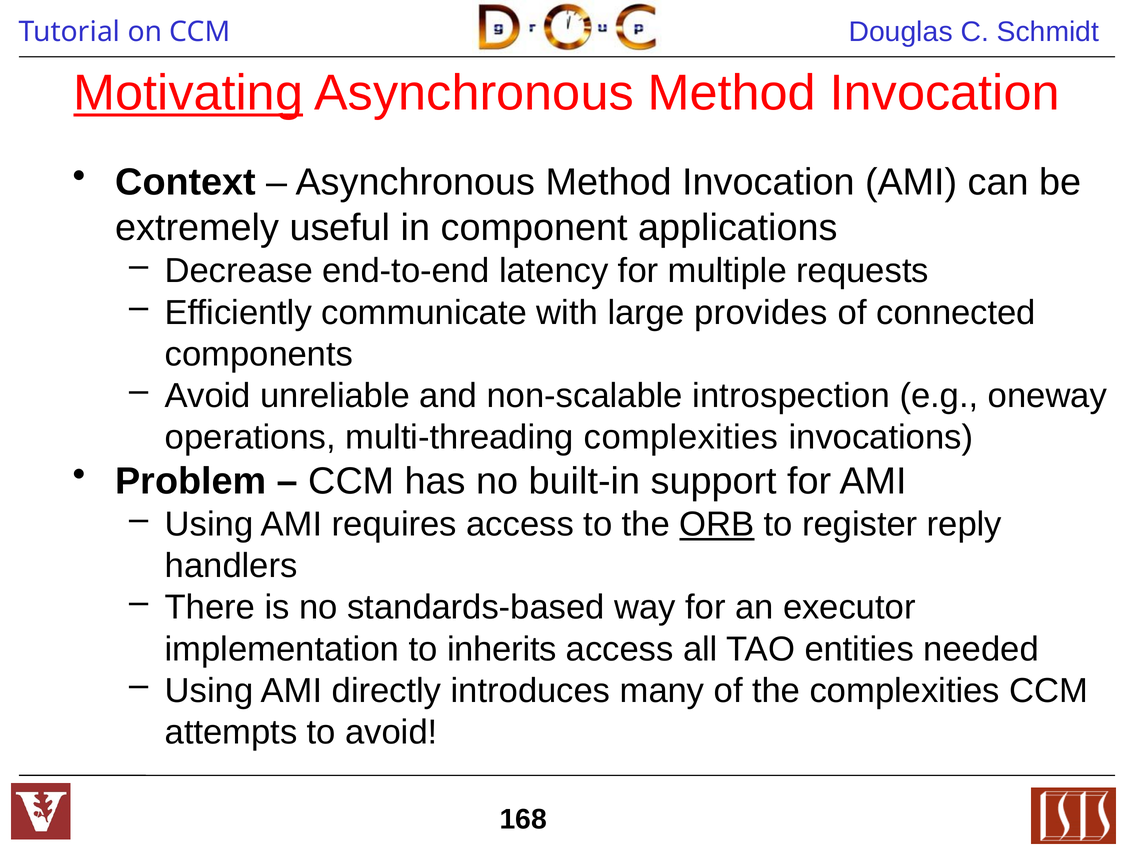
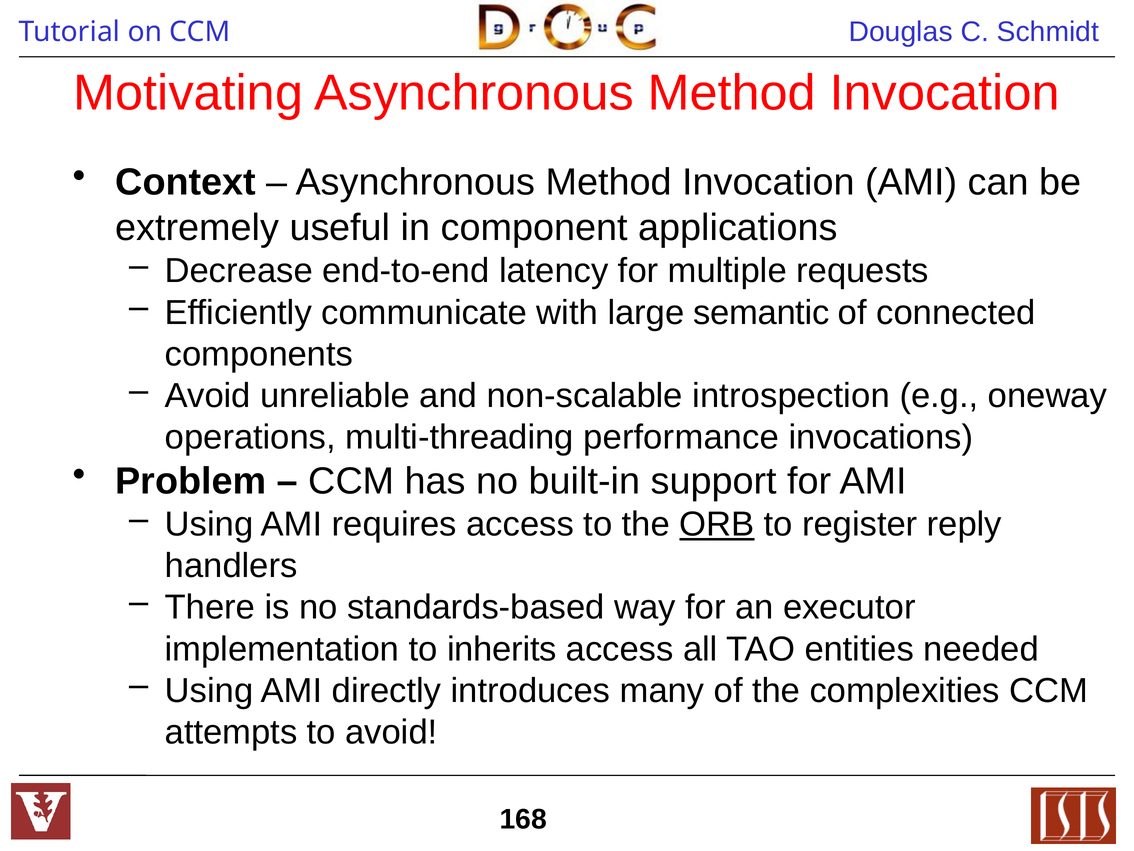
Motivating underline: present -> none
provides: provides -> semantic
multi-threading complexities: complexities -> performance
